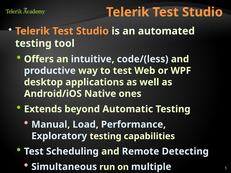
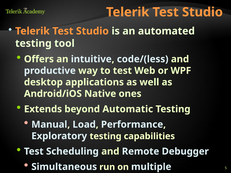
Detecting: Detecting -> Debugger
